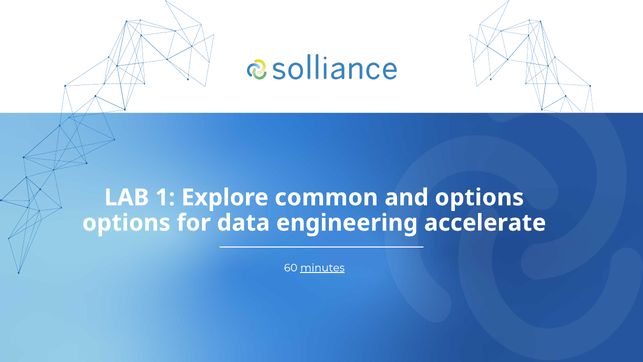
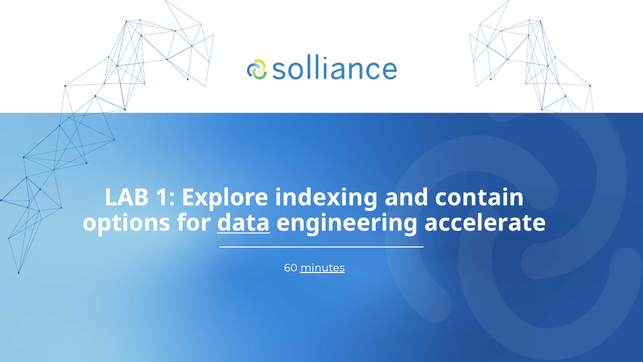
common: common -> indexing
and options: options -> contain
data underline: none -> present
